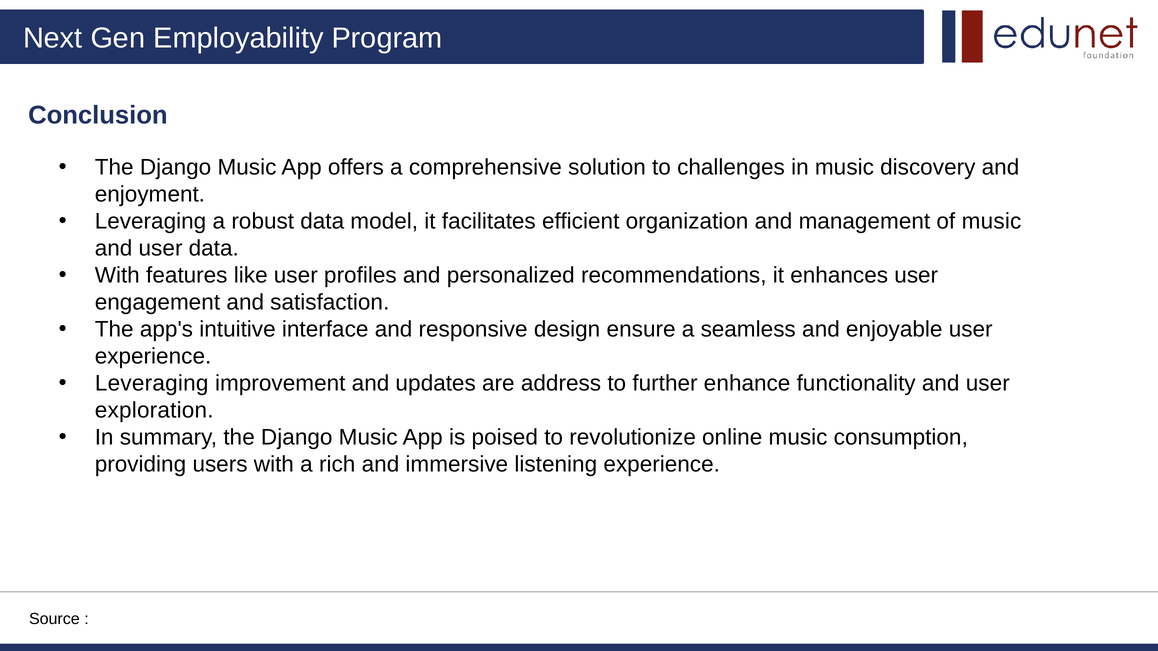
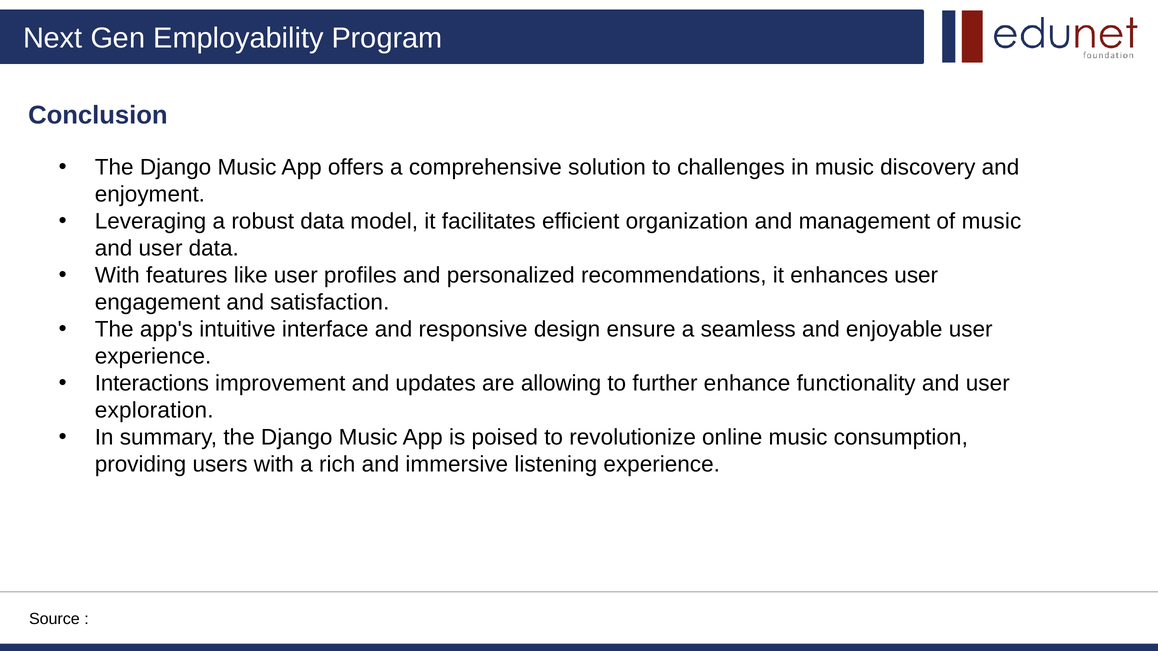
Leveraging at (152, 384): Leveraging -> Interactions
address: address -> allowing
